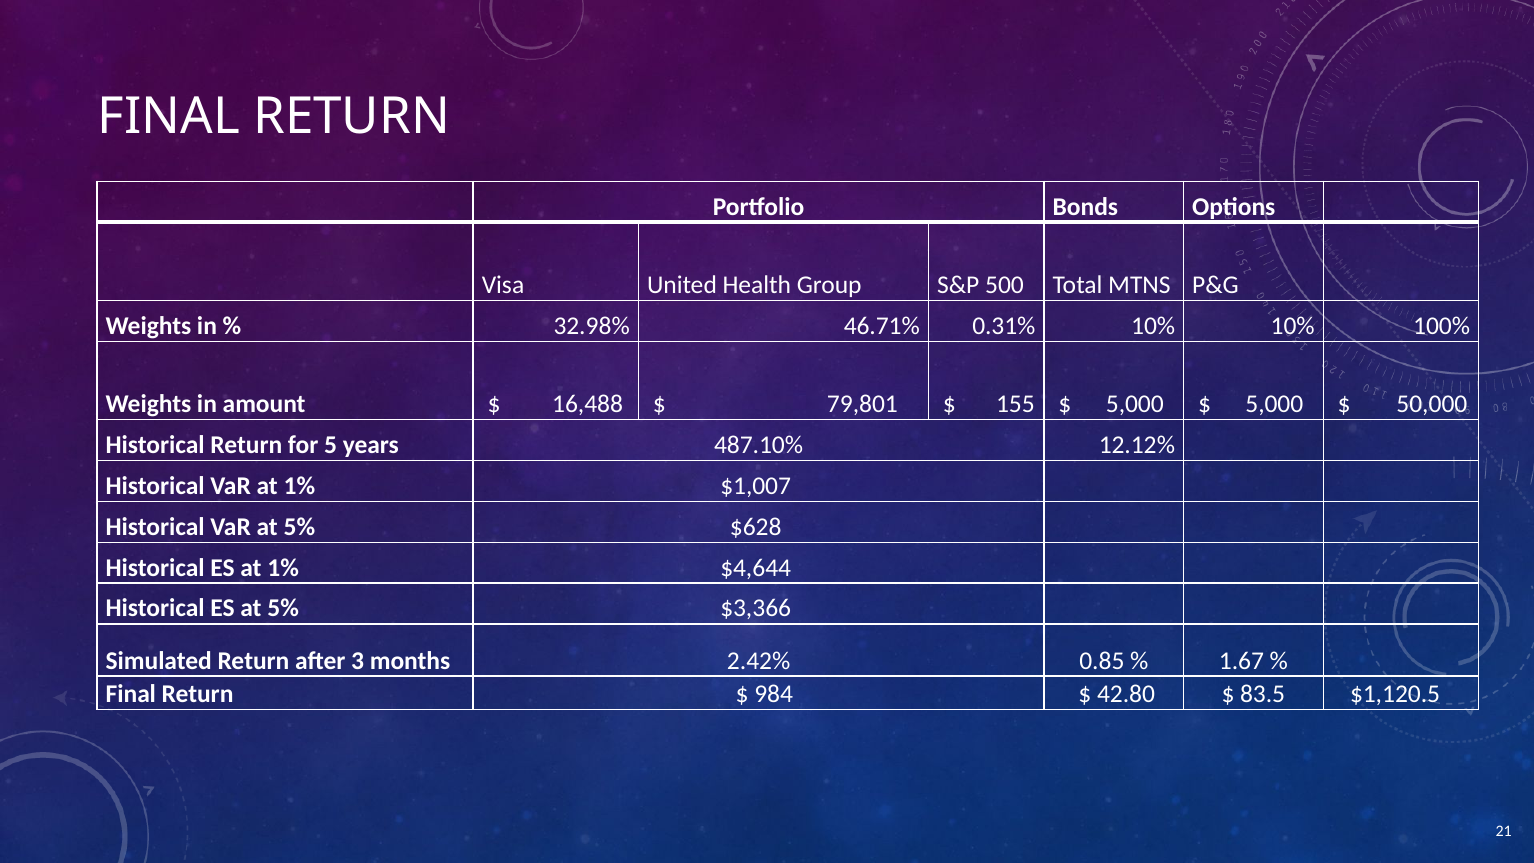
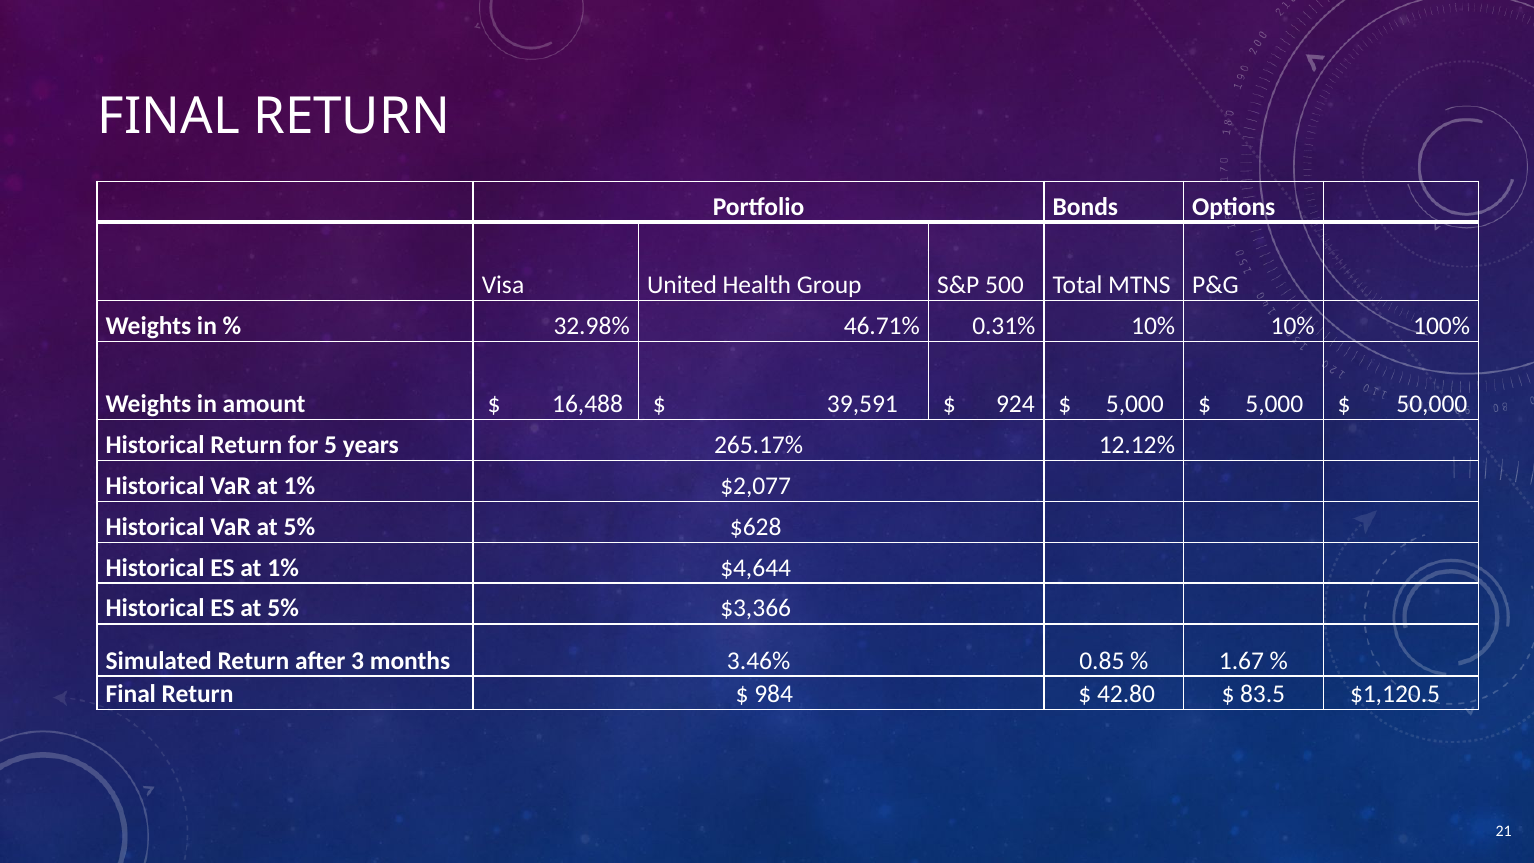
79,801: 79,801 -> 39,591
155: 155 -> 924
487.10%: 487.10% -> 265.17%
$1,007: $1,007 -> $2,077
2.42%: 2.42% -> 3.46%
